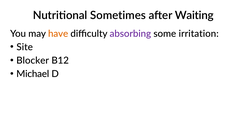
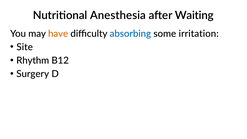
Sometimes: Sometimes -> Anesthesia
absorbing colour: purple -> blue
Blocker: Blocker -> Rhythm
Michael: Michael -> Surgery
